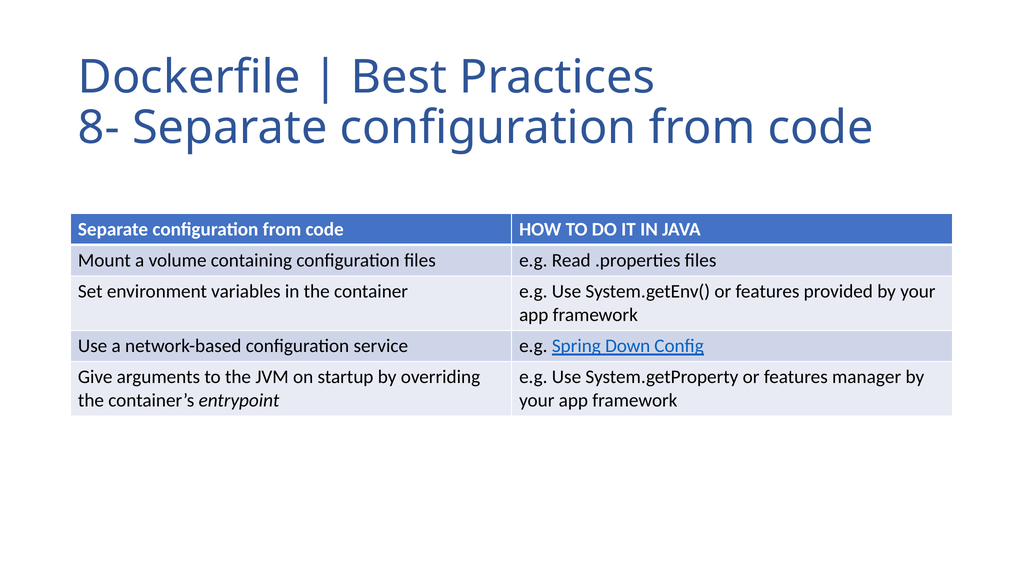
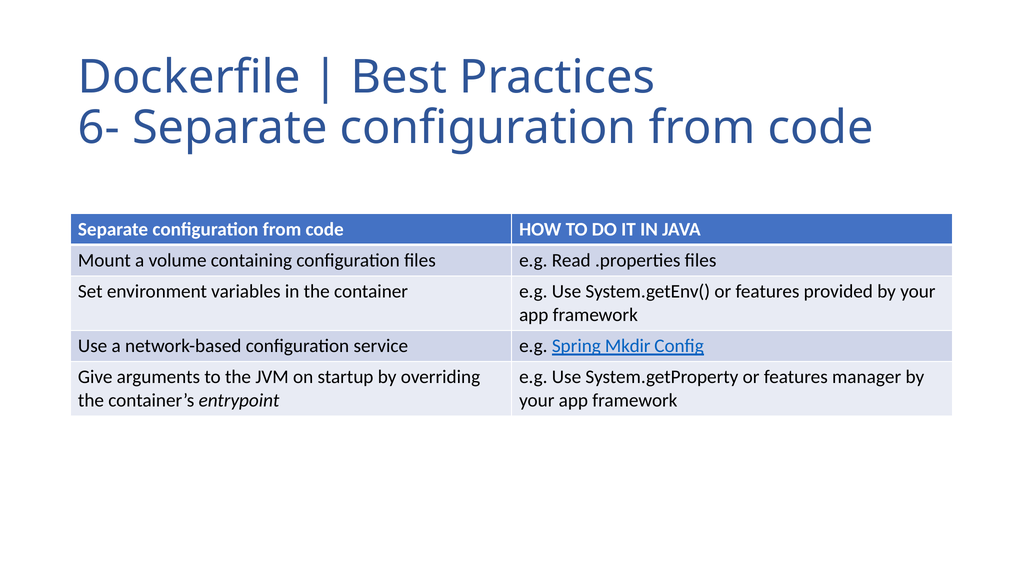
8-: 8- -> 6-
Down: Down -> Mkdir
